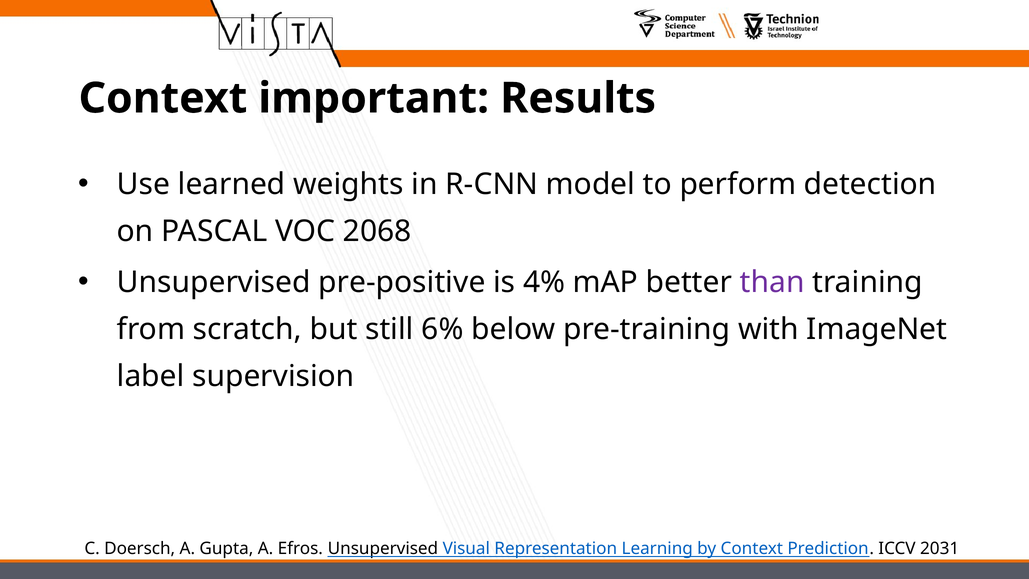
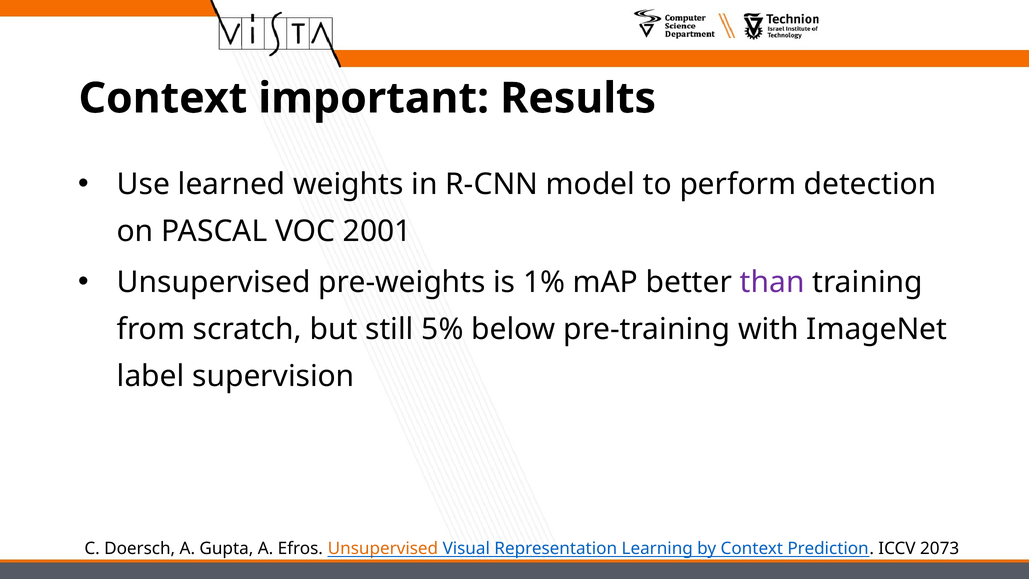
2068: 2068 -> 2001
pre-positive: pre-positive -> pre-weights
4%: 4% -> 1%
6%: 6% -> 5%
Unsupervised at (383, 548) colour: black -> orange
2031: 2031 -> 2073
